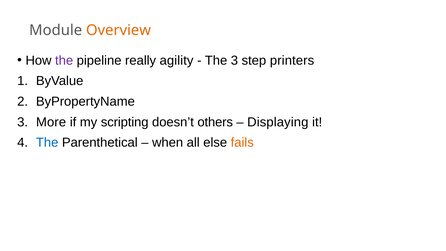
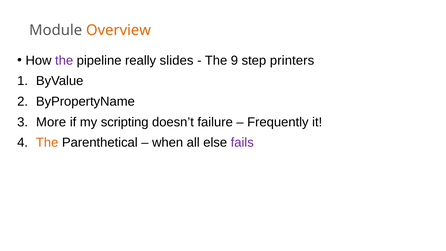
agility: agility -> slides
The 3: 3 -> 9
others: others -> failure
Displaying: Displaying -> Frequently
The at (47, 143) colour: blue -> orange
fails colour: orange -> purple
